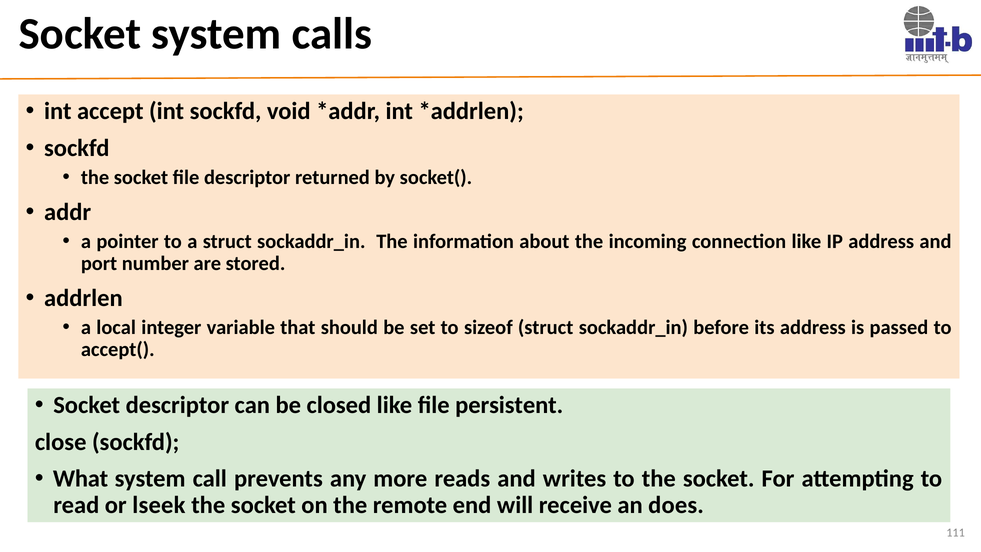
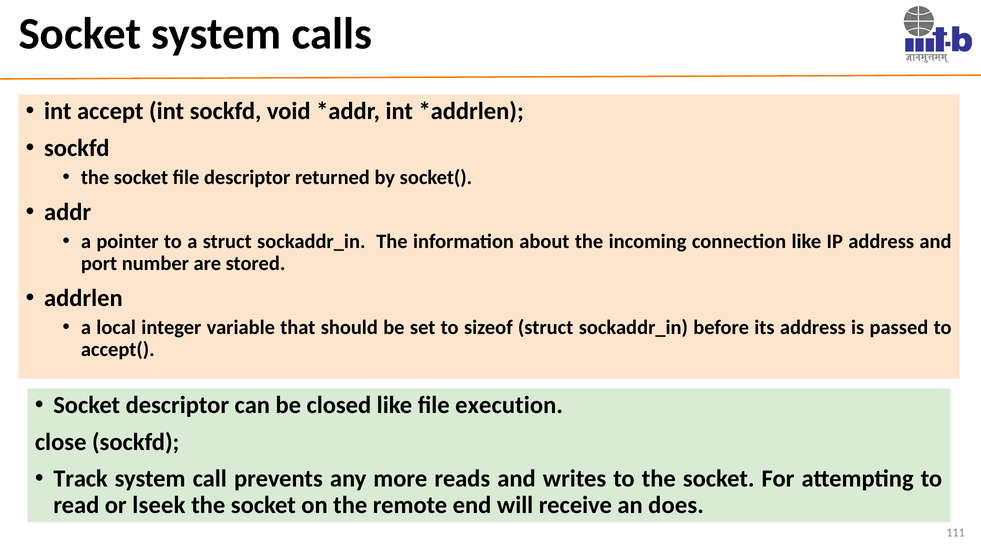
persistent: persistent -> execution
What: What -> Track
